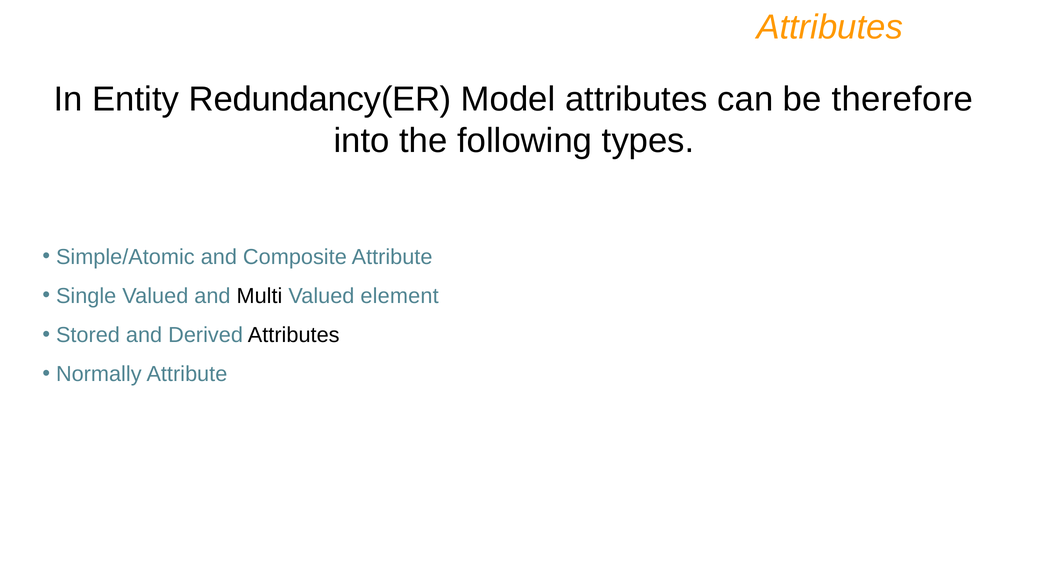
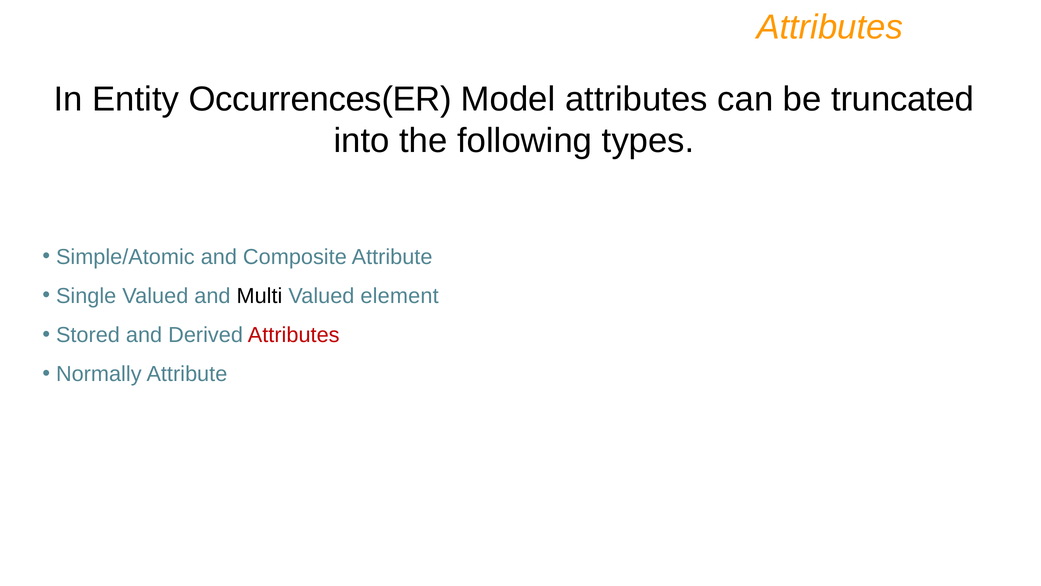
Redundancy(ER: Redundancy(ER -> Occurrences(ER
therefore: therefore -> truncated
Attributes at (294, 335) colour: black -> red
